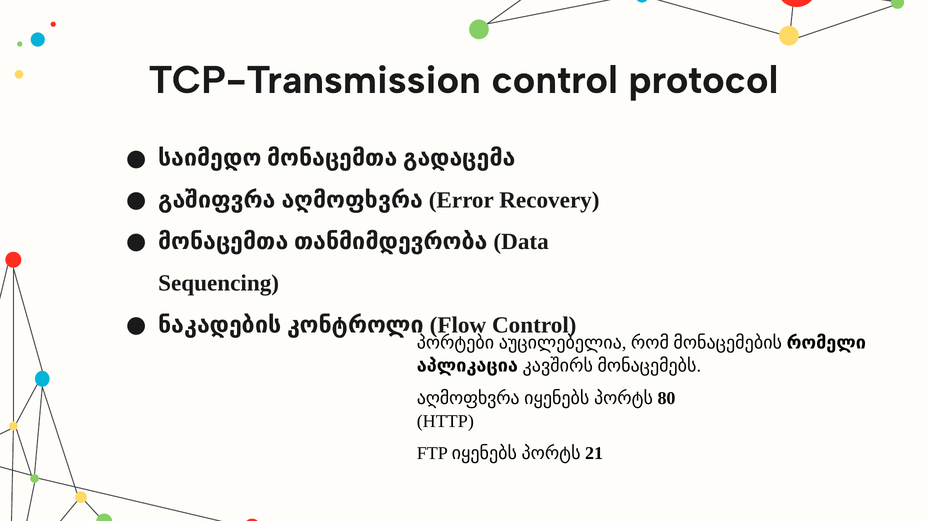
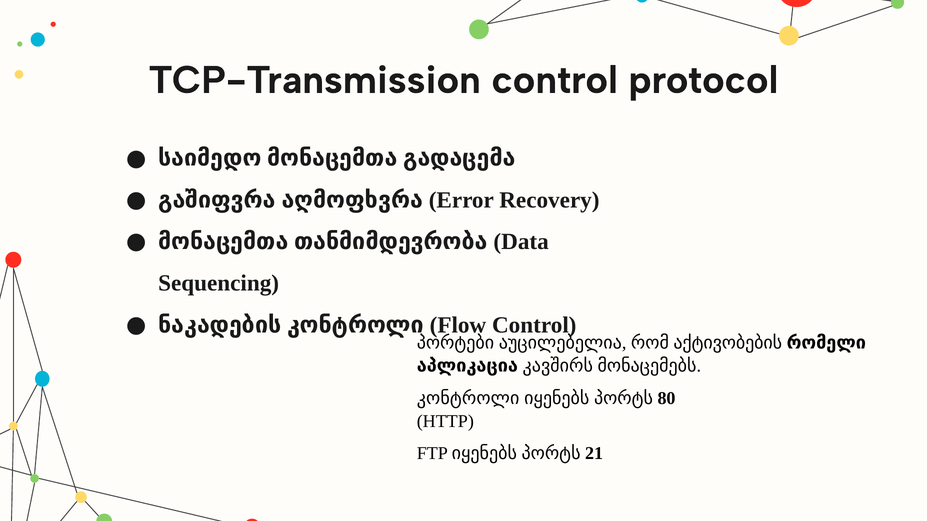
მონაცემების: მონაცემების -> აქტივობების
აღმოფხვრა at (468, 398): აღმოფხვრა -> კონტროლი
